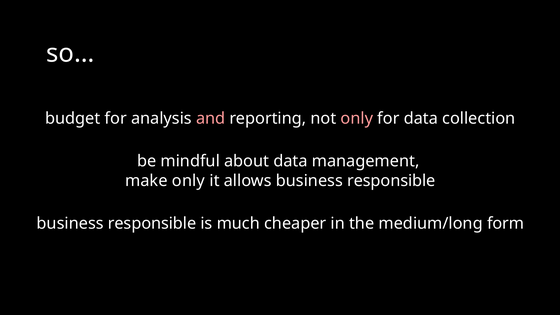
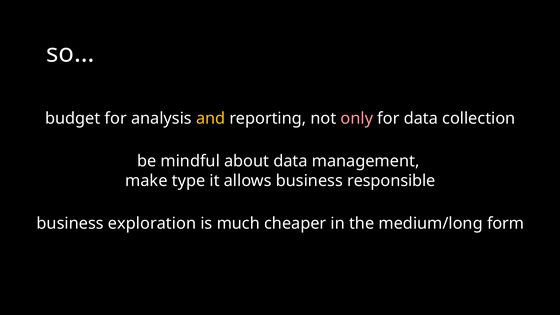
and colour: pink -> yellow
make only: only -> type
responsible at (152, 223): responsible -> exploration
